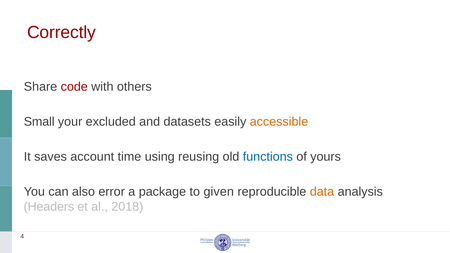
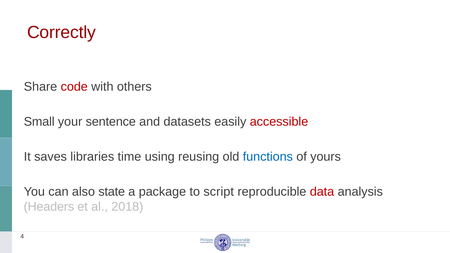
excluded: excluded -> sentence
accessible colour: orange -> red
account: account -> libraries
error: error -> state
given: given -> script
data colour: orange -> red
